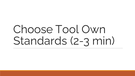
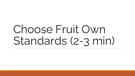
Tool: Tool -> Fruit
